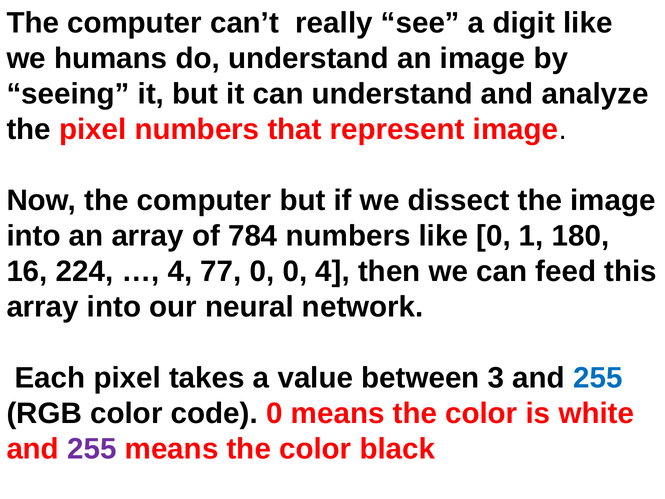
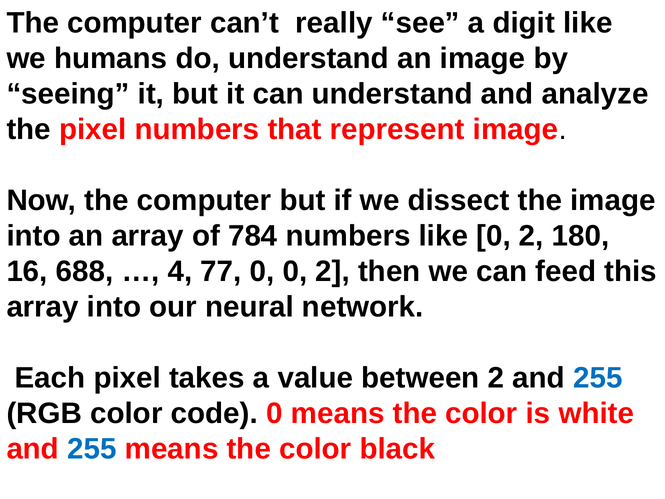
like 0 1: 1 -> 2
224: 224 -> 688
0 0 4: 4 -> 2
between 3: 3 -> 2
255 at (92, 449) colour: purple -> blue
